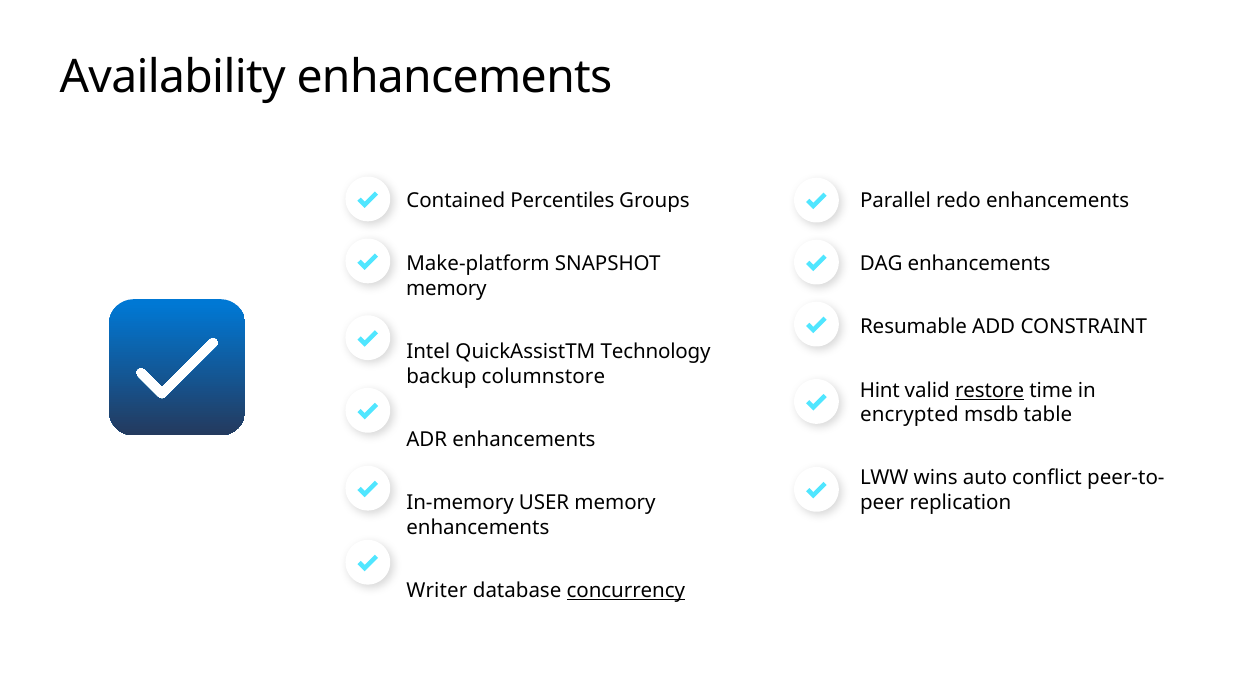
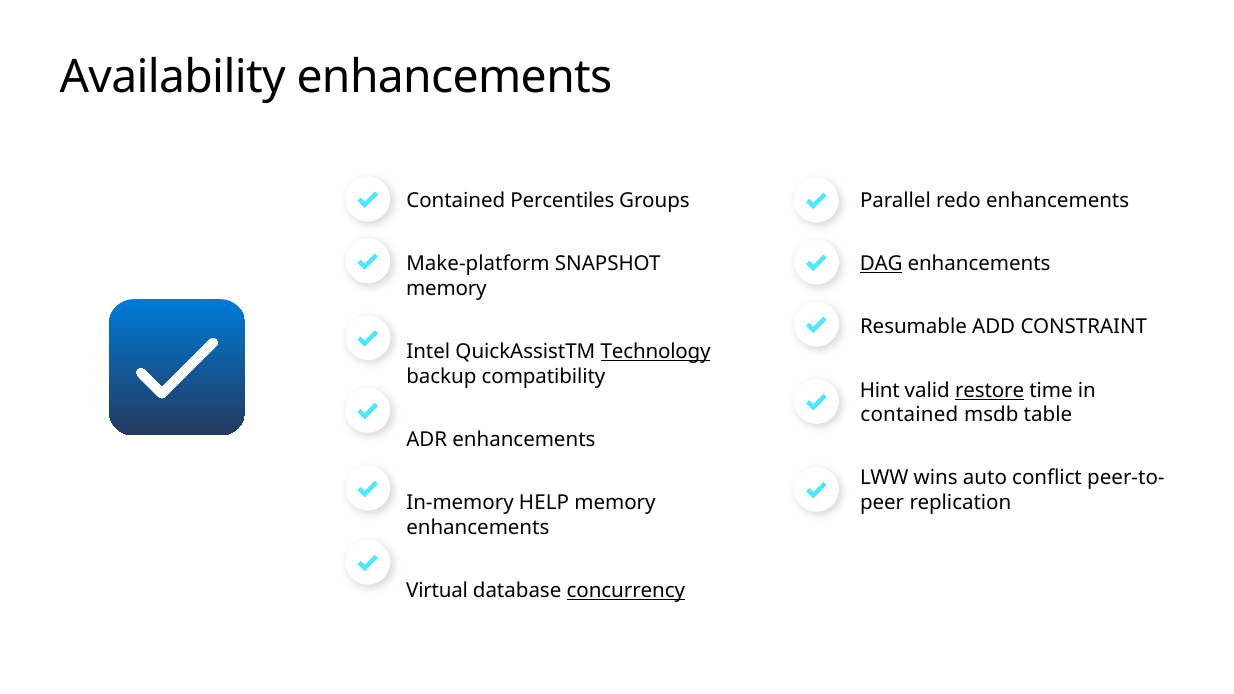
DAG underline: none -> present
Technology underline: none -> present
columnstore: columnstore -> compatibility
encrypted at (909, 415): encrypted -> contained
USER: USER -> HELP
Writer: Writer -> Virtual
